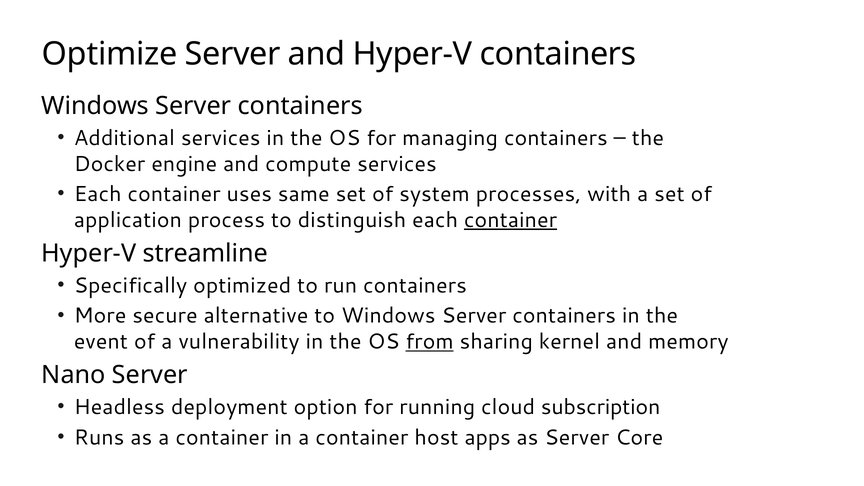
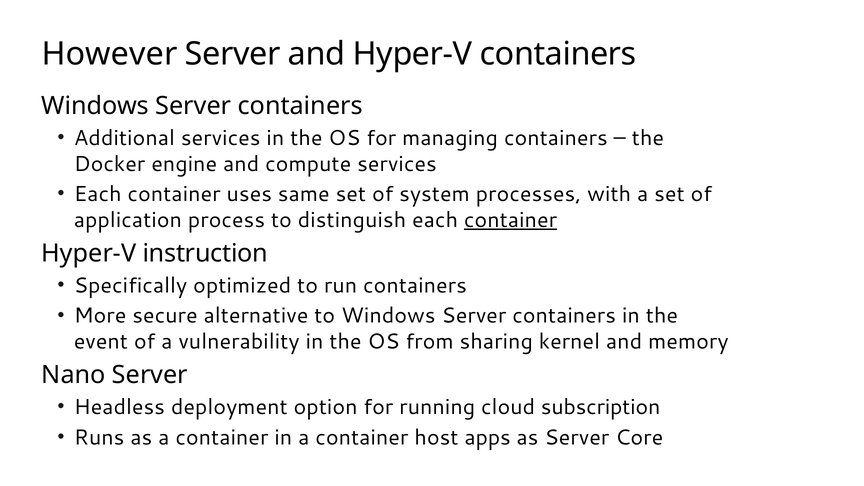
Optimize: Optimize -> However
streamline: streamline -> instruction
from underline: present -> none
